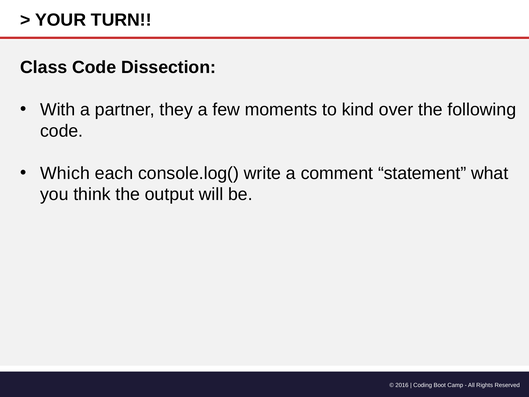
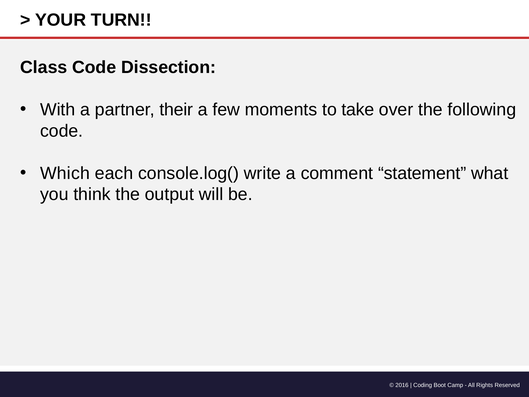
they: they -> their
kind: kind -> take
